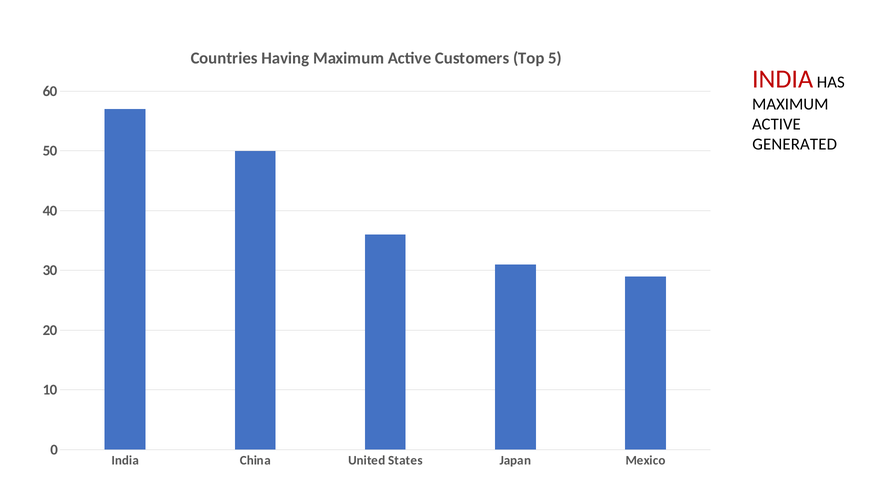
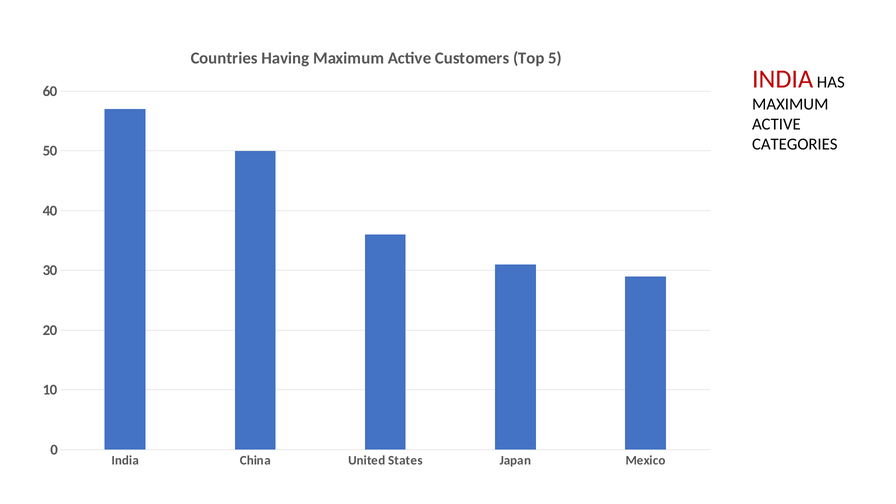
GENERATED: GENERATED -> CATEGORIES
